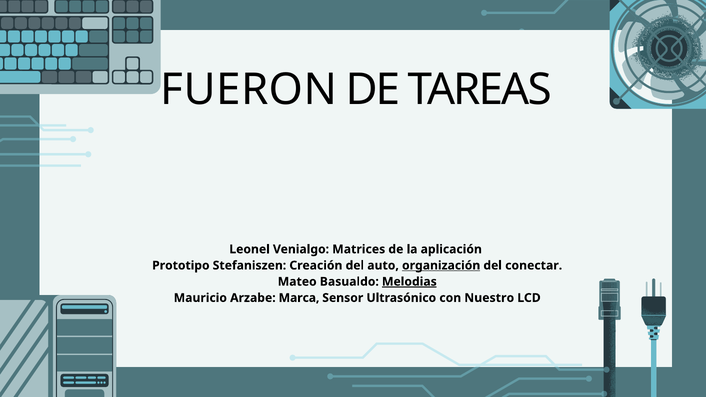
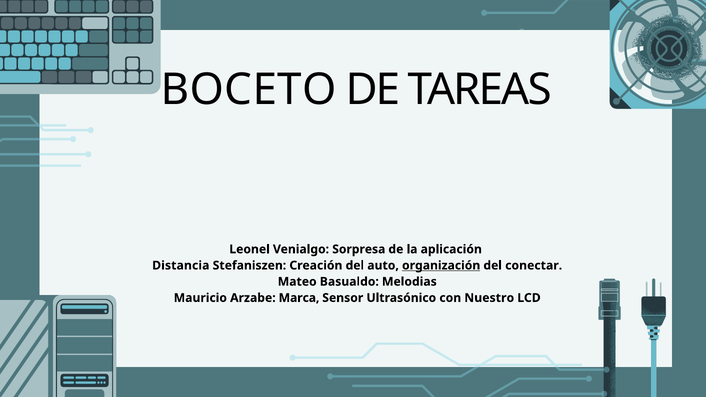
FUERON: FUERON -> BOCETO
Matrices: Matrices -> Sorpresa
Prototipo: Prototipo -> Distancia
Melodias underline: present -> none
